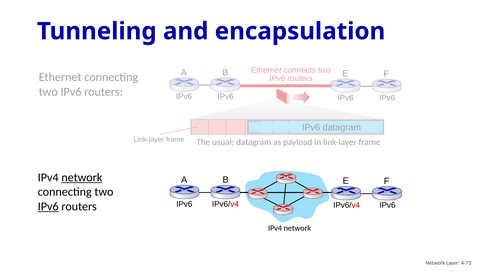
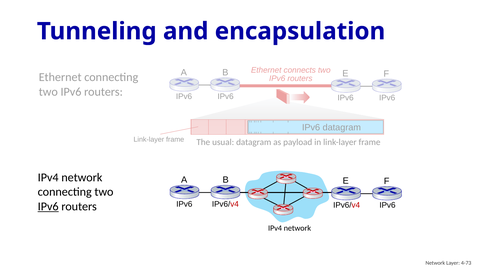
network at (82, 178) underline: present -> none
